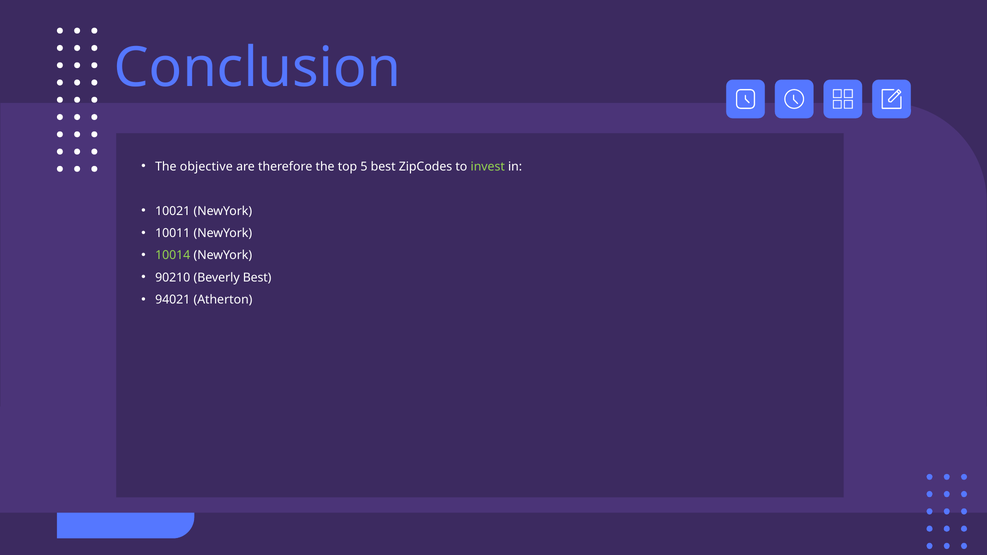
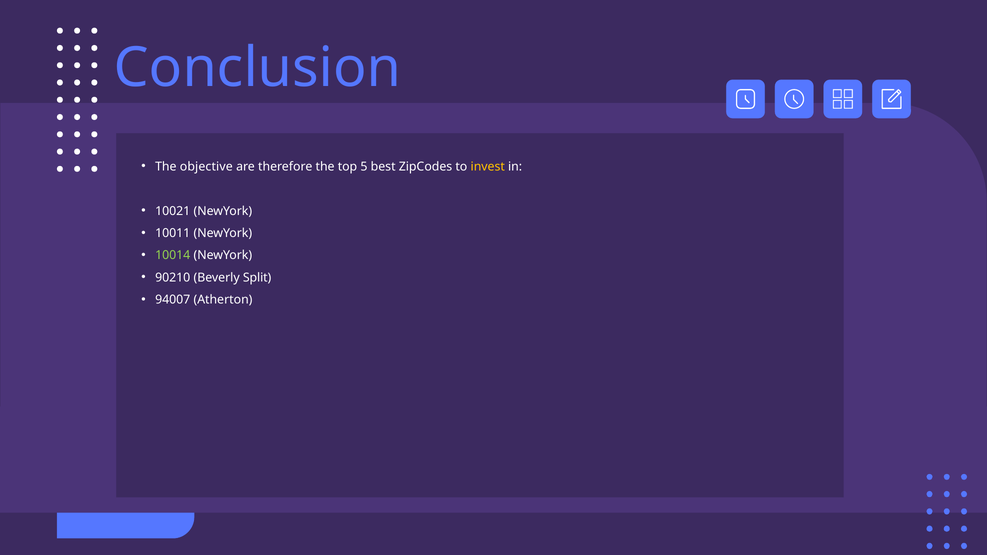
invest colour: light green -> yellow
Beverly Best: Best -> Split
94021: 94021 -> 94007
